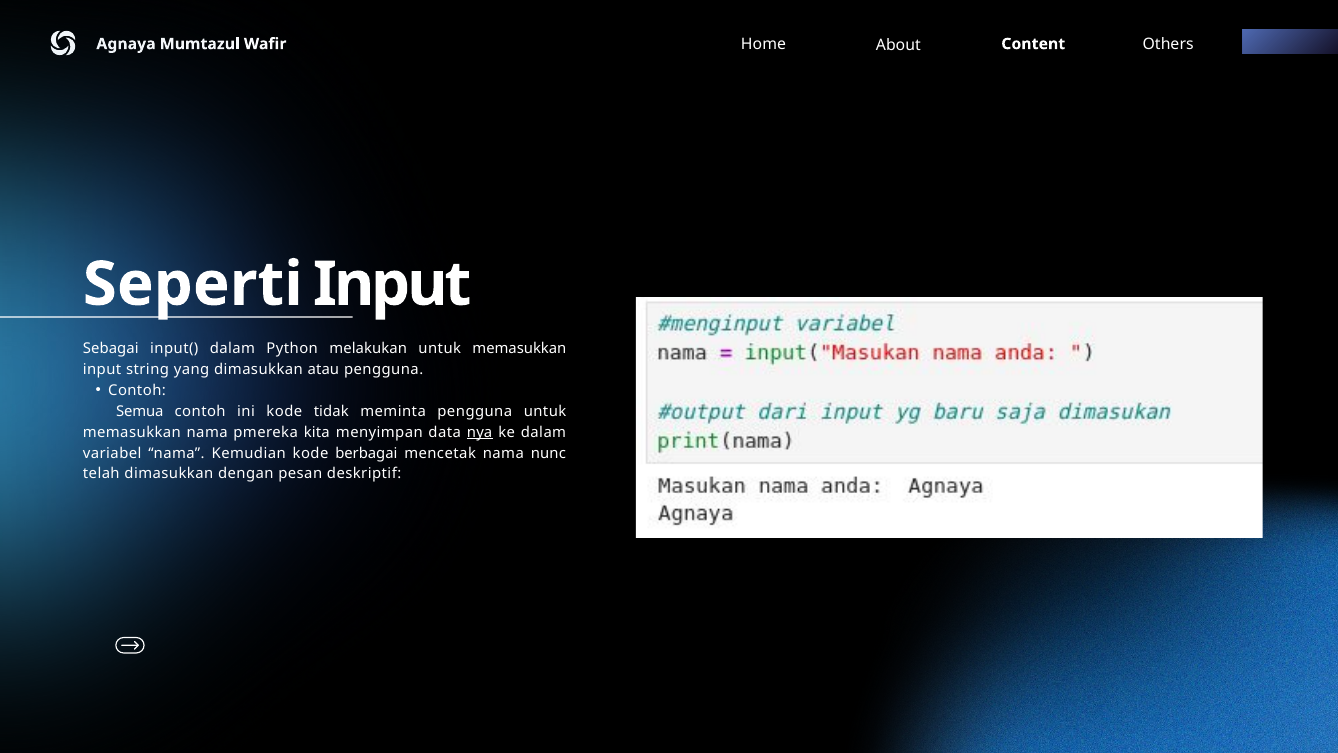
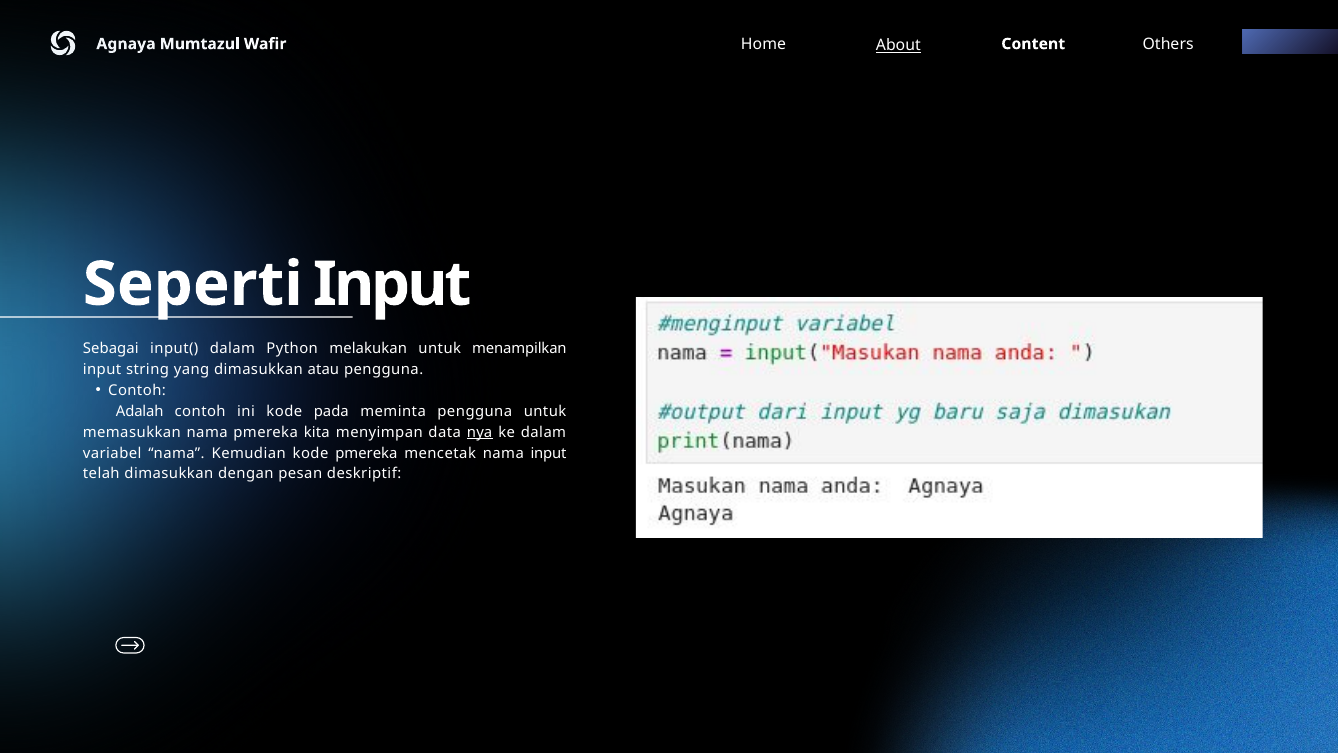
About underline: none -> present
memasukkan at (519, 349): memasukkan -> menampilkan
Semua: Semua -> Adalah
tidak: tidak -> pada
kode berbagai: berbagai -> pmereka
nama nunc: nunc -> input
